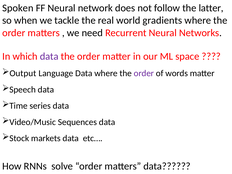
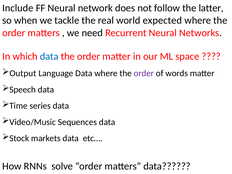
Spoken: Spoken -> Include
gradients: gradients -> expected
data at (49, 56) colour: purple -> blue
